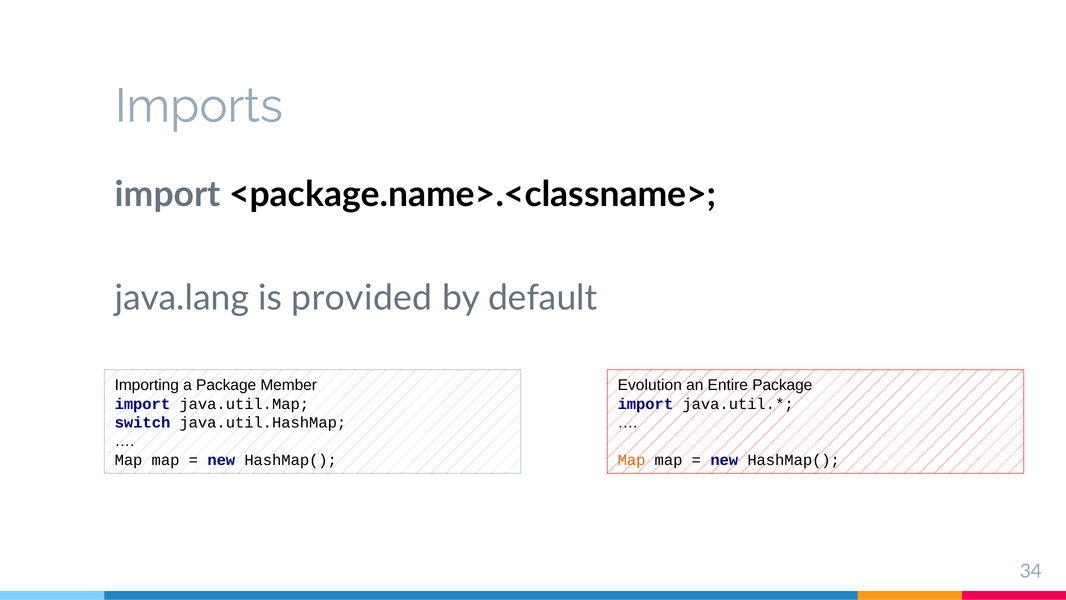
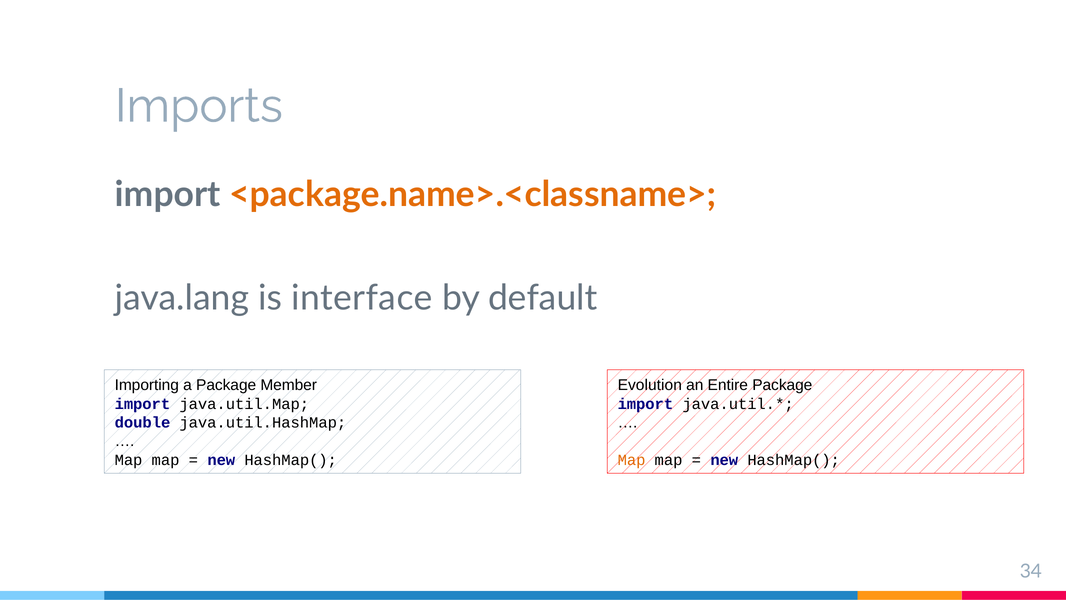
<package.name>.<classname> colour: black -> orange
provided: provided -> interface
switch: switch -> double
